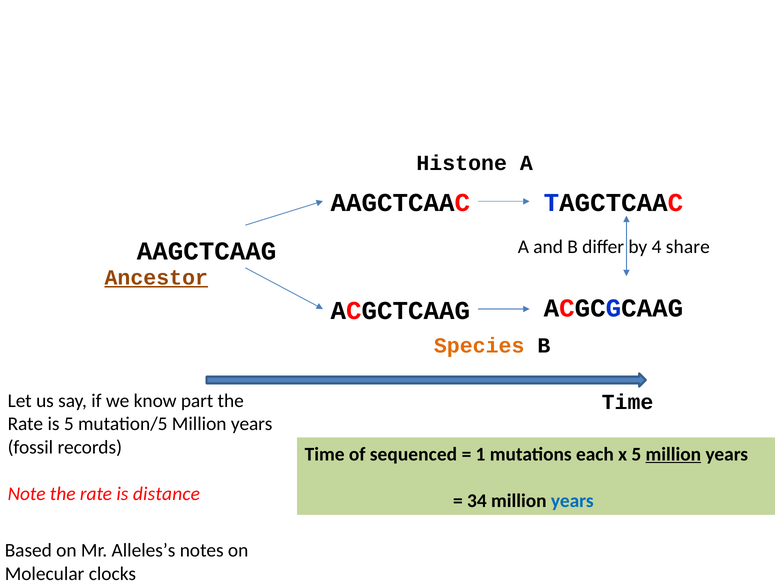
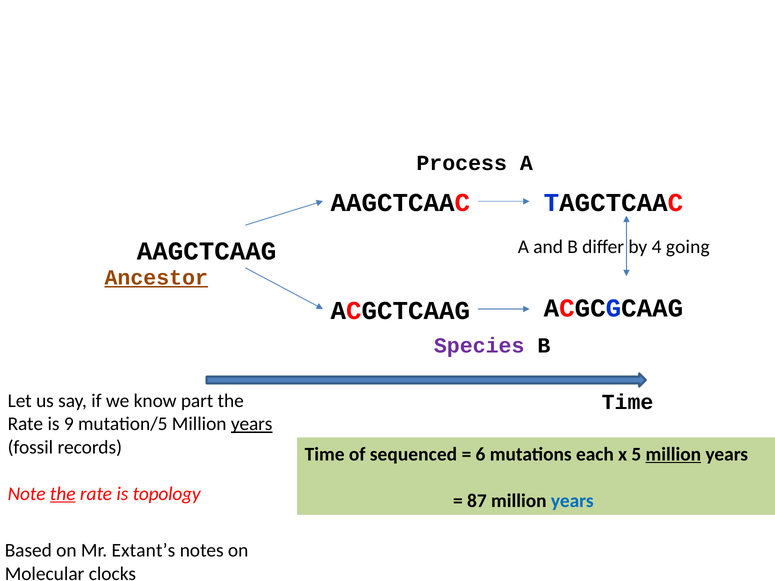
Histone: Histone -> Process
share: share -> going
Species colour: orange -> purple
is 5: 5 -> 9
years at (252, 424) underline: none -> present
1: 1 -> 6
the at (63, 494) underline: none -> present
distance: distance -> topology
34: 34 -> 87
Alleles’s: Alleles’s -> Extant’s
